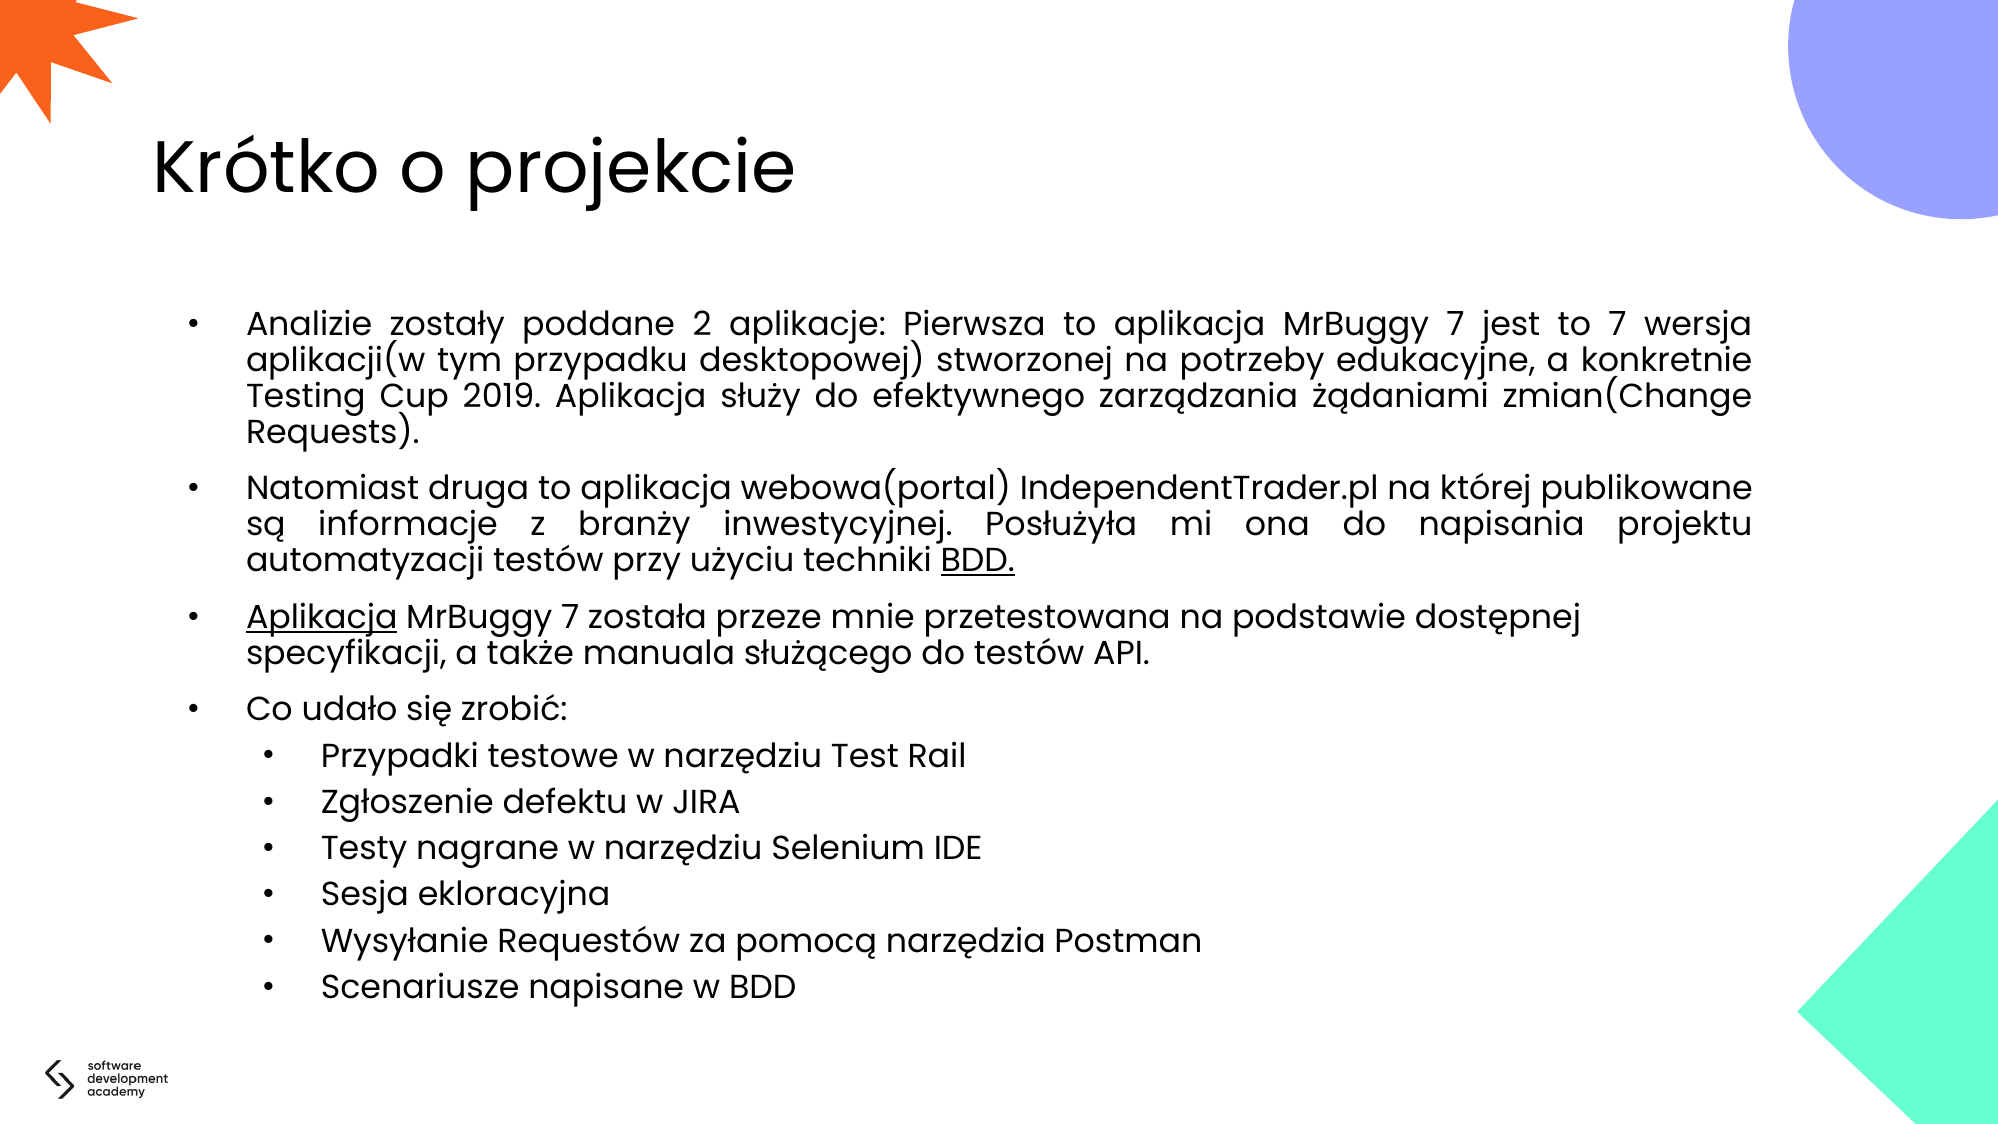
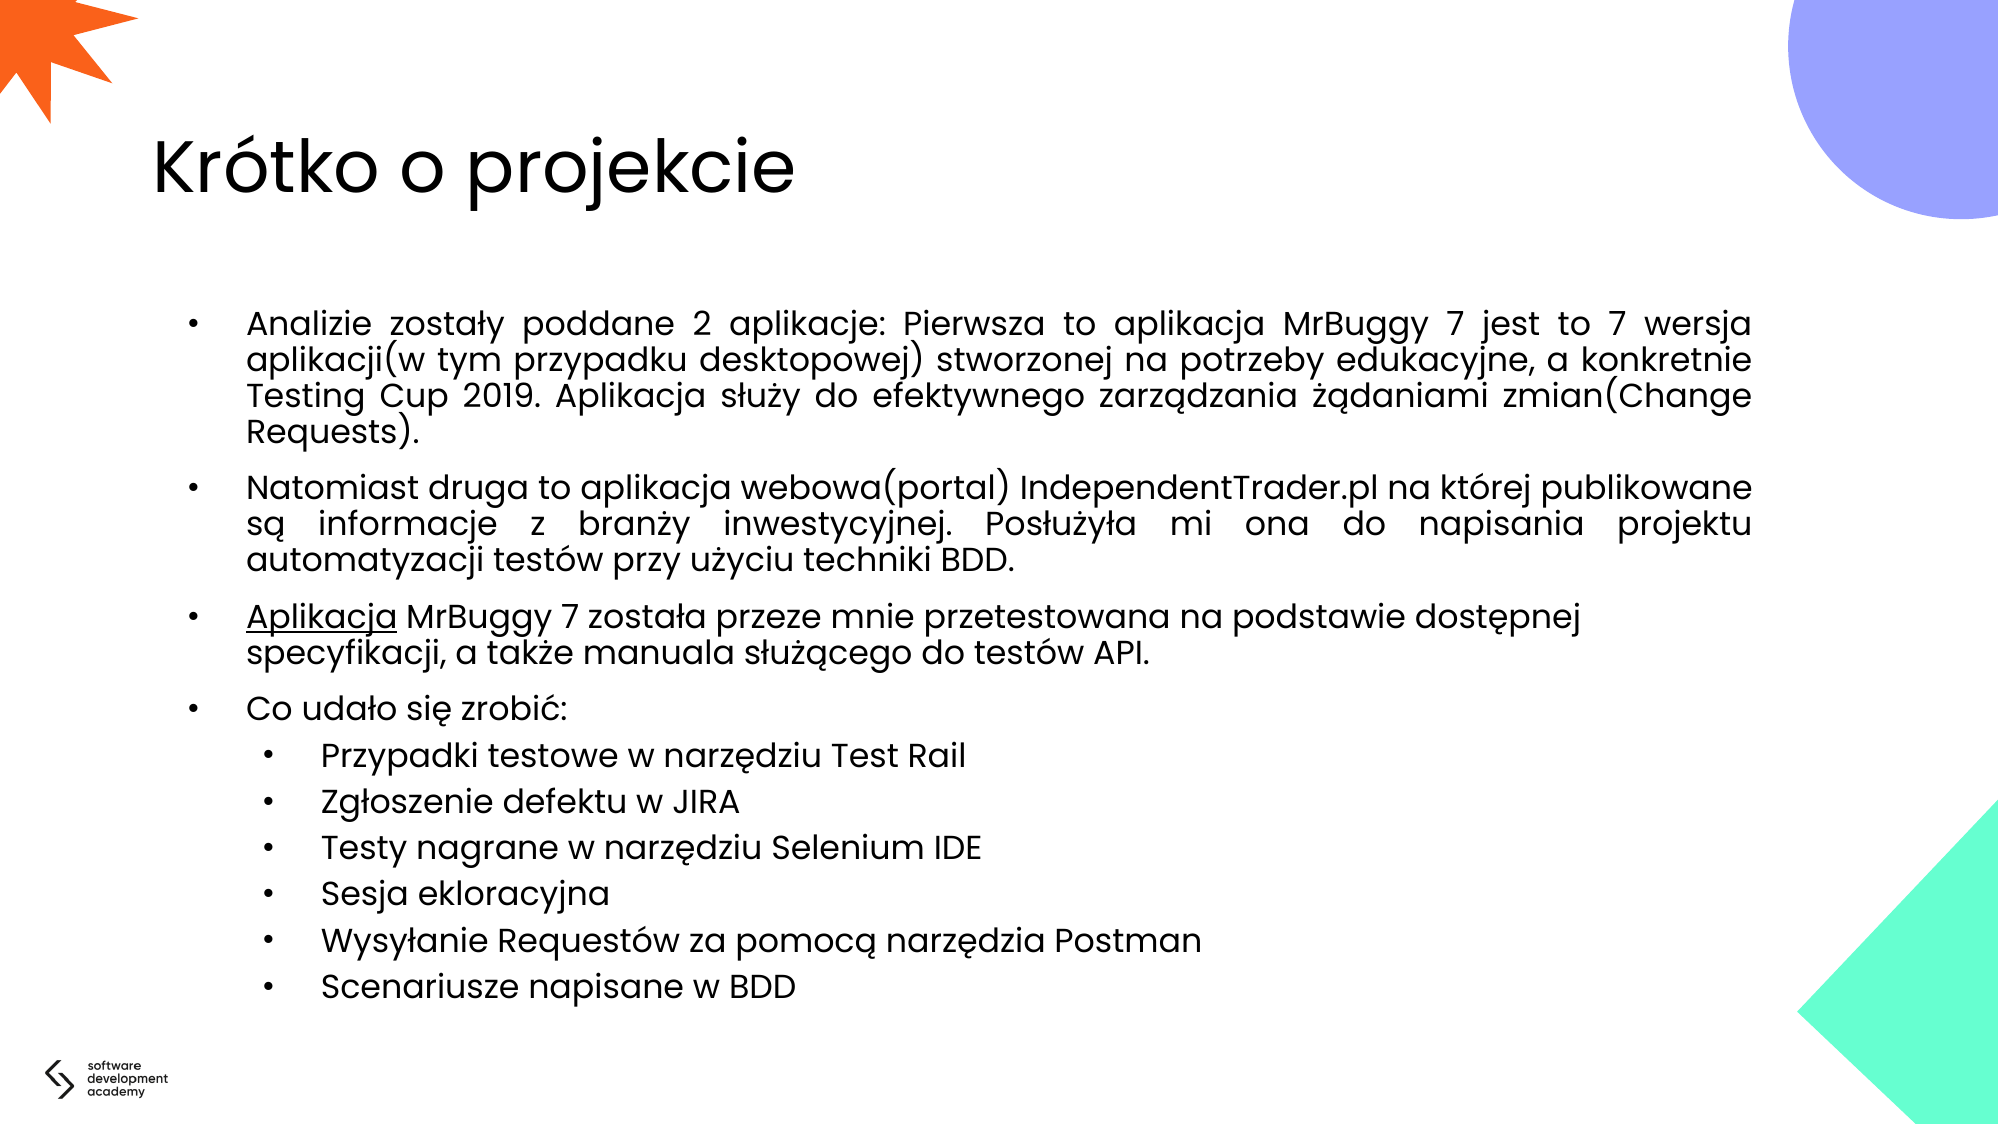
BDD at (978, 560) underline: present -> none
